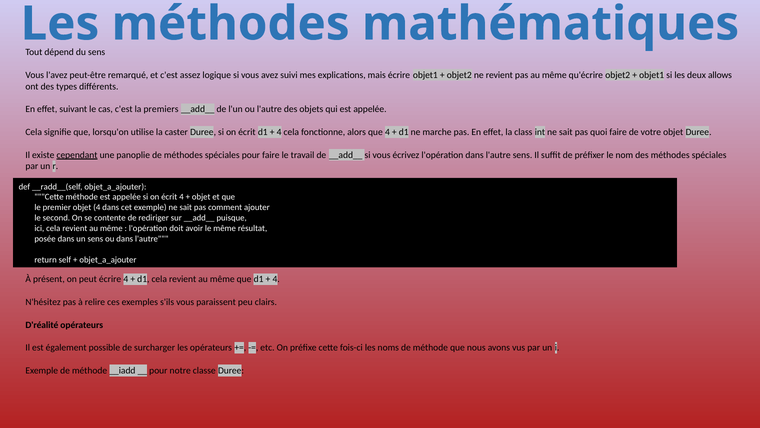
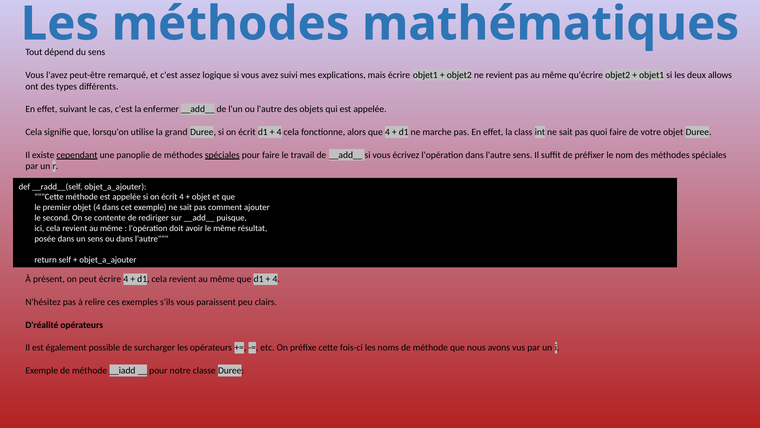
premiers: premiers -> enfermer
caster: caster -> grand
spéciales at (222, 155) underline: none -> present
